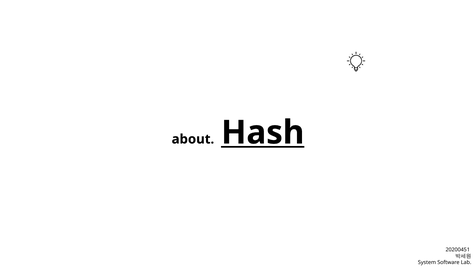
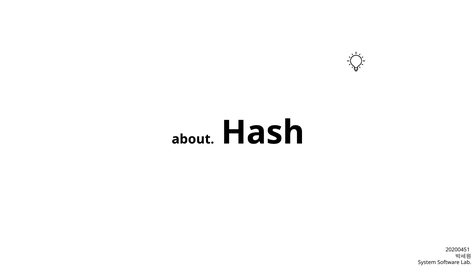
Hash underline: present -> none
